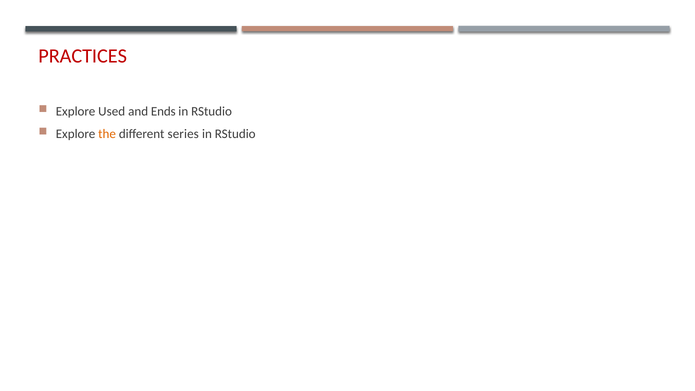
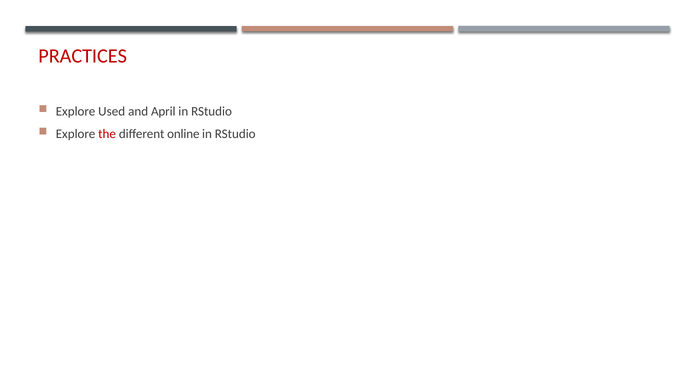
Ends: Ends -> April
the colour: orange -> red
series: series -> online
